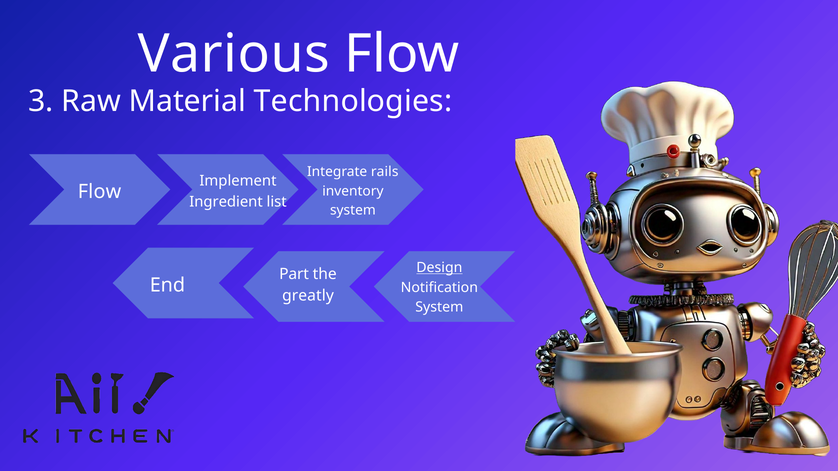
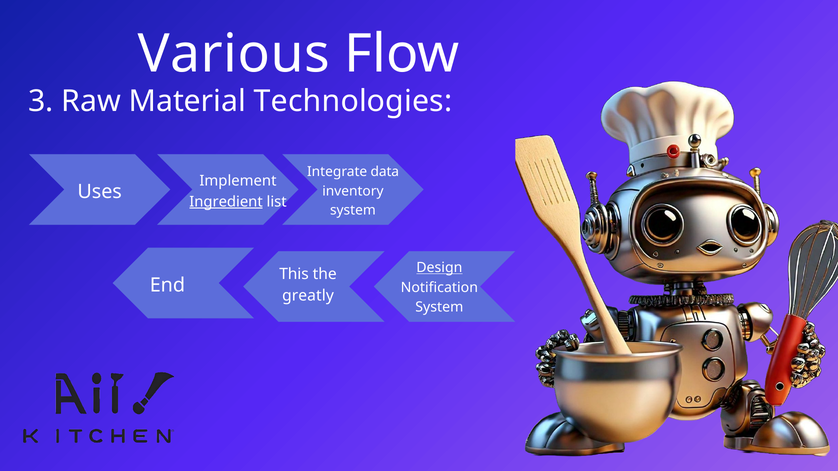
rails: rails -> data
Flow at (100, 192): Flow -> Uses
Ingredient underline: none -> present
Part: Part -> This
